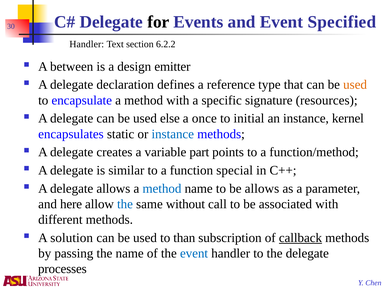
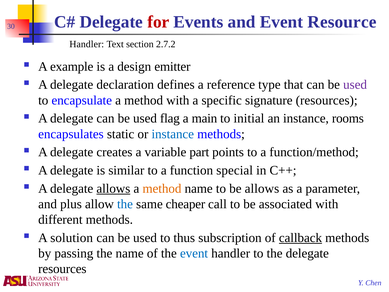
for colour: black -> red
Specified: Specified -> Resource
6.2.2: 6.2.2 -> 2.7.2
between: between -> example
used at (355, 85) colour: orange -> purple
else: else -> flag
once: once -> main
kernel: kernel -> rooms
allows at (113, 188) underline: none -> present
method at (162, 188) colour: blue -> orange
here: here -> plus
without: without -> cheaper
than: than -> thus
processes at (62, 269): processes -> resources
